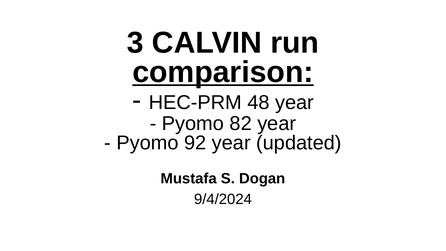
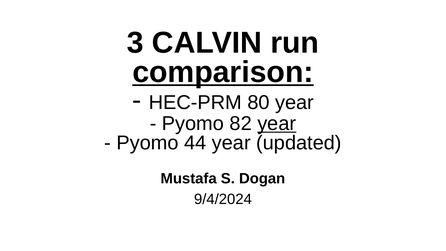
48: 48 -> 80
year at (277, 124) underline: none -> present
92: 92 -> 44
